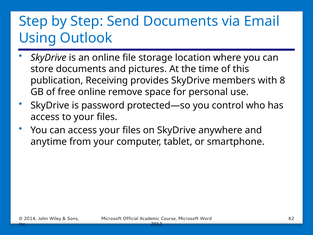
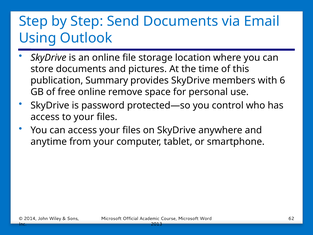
Receiving: Receiving -> Summary
8: 8 -> 6
